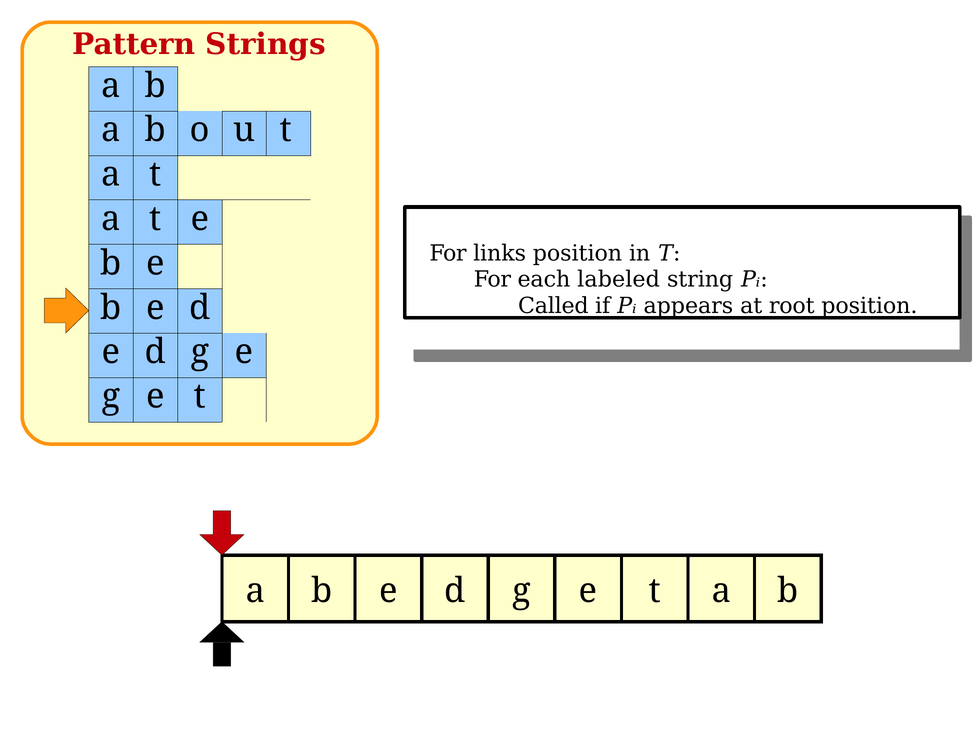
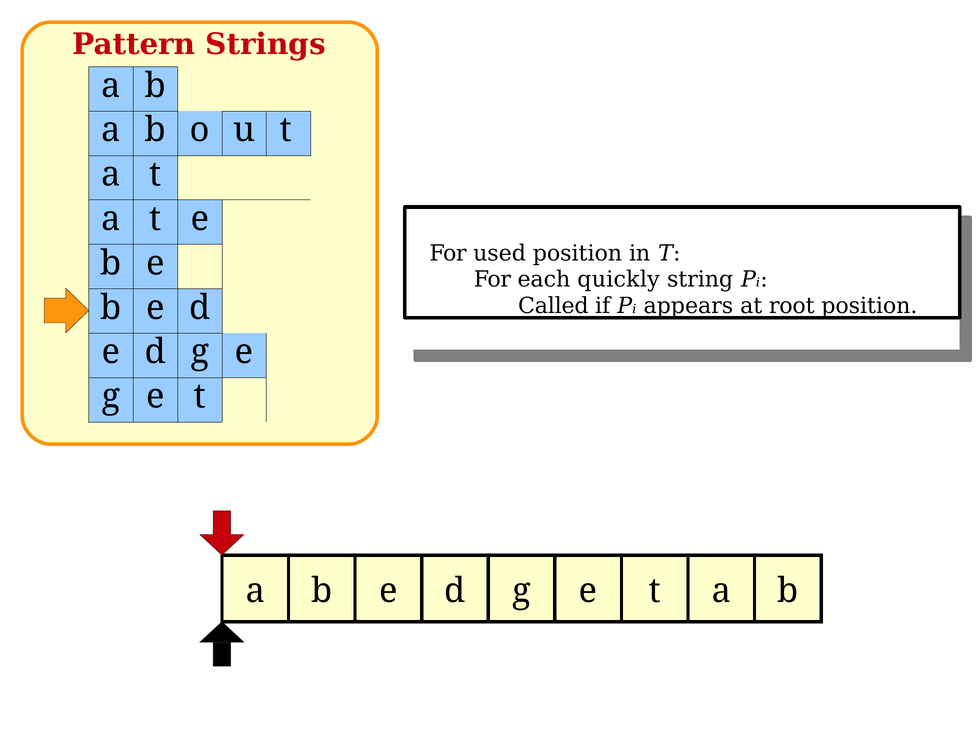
links: links -> used
labeled: labeled -> quickly
